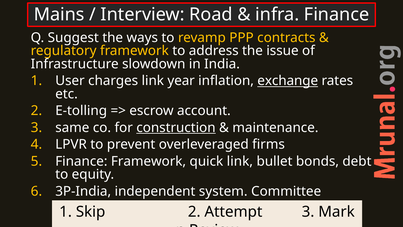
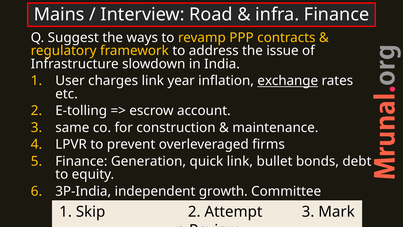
construction underline: present -> none
Finance Framework: Framework -> Generation
system: system -> growth
